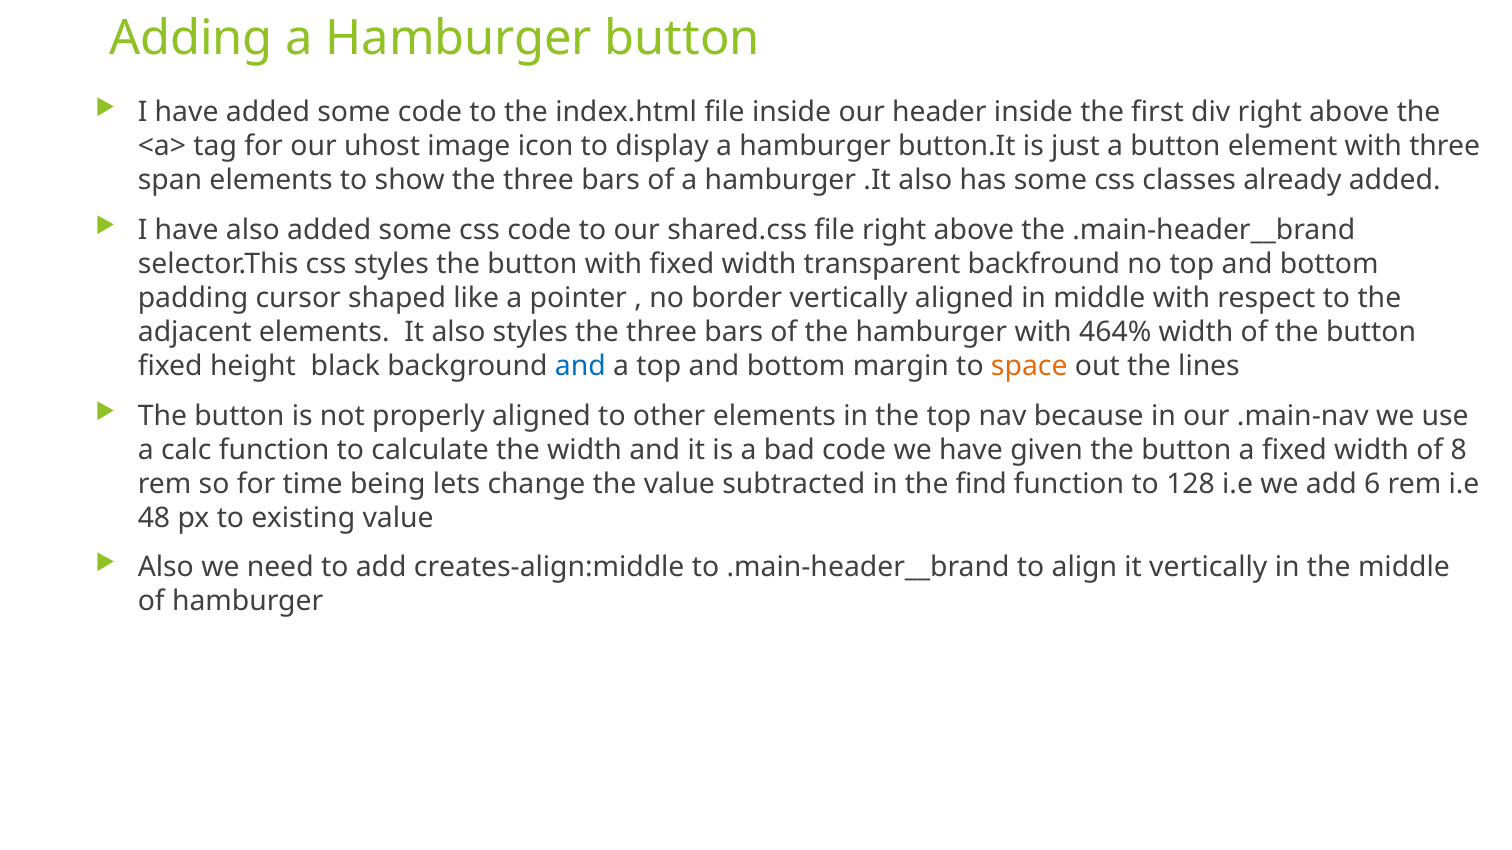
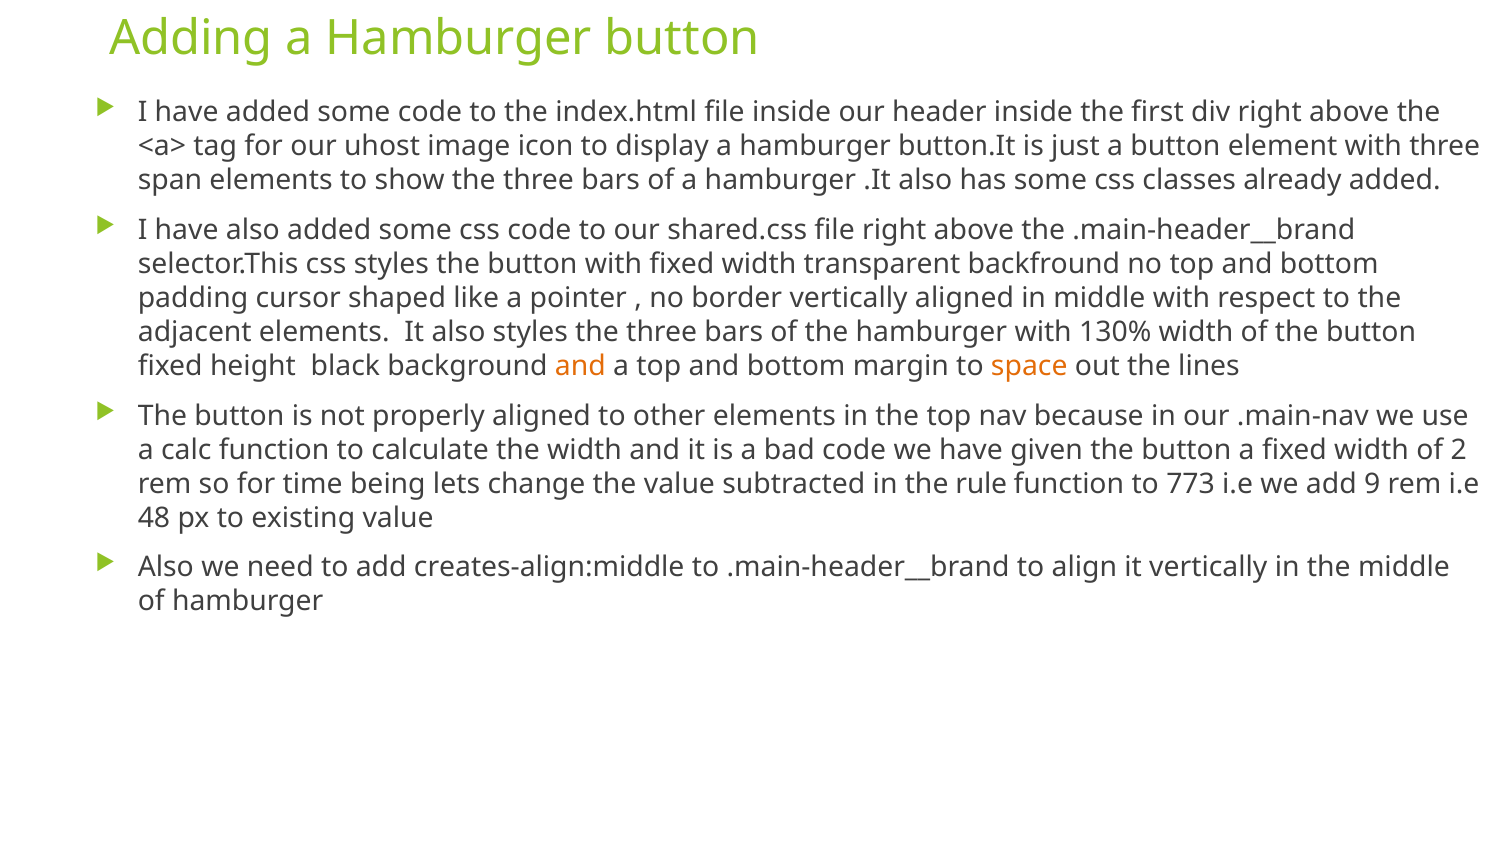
464%: 464% -> 130%
and at (580, 366) colour: blue -> orange
8: 8 -> 2
find: find -> rule
128: 128 -> 773
6: 6 -> 9
